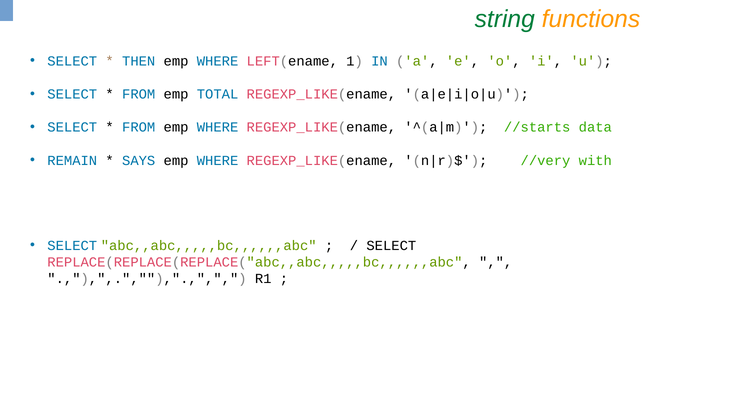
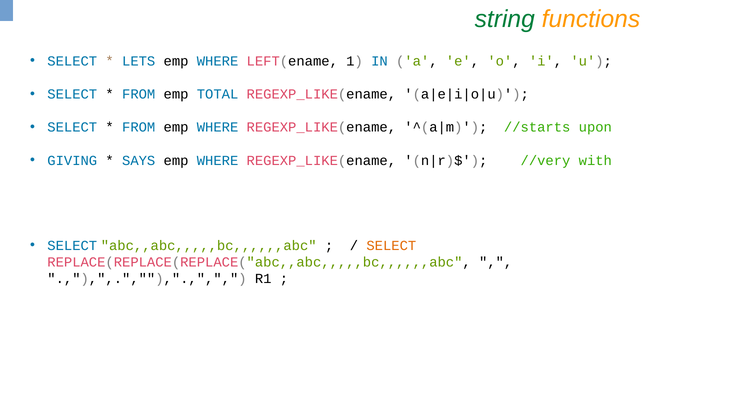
THEN: THEN -> LETS
data: data -> upon
REMAIN: REMAIN -> GIVING
SELECT at (391, 246) colour: black -> orange
